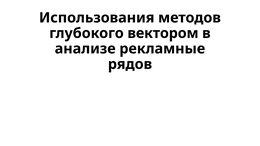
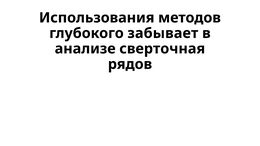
вектором: вектором -> забывает
рекламные: рекламные -> сверточная
